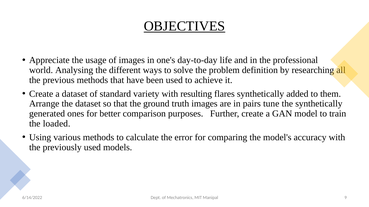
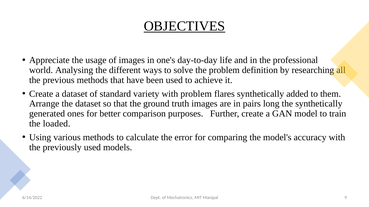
with resulting: resulting -> problem
tune: tune -> long
